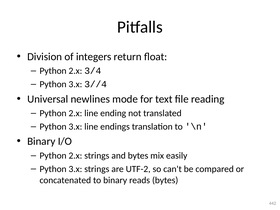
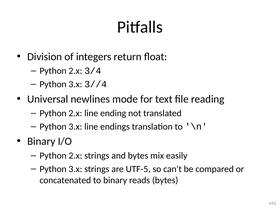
UTF-2: UTF-2 -> UTF-5
